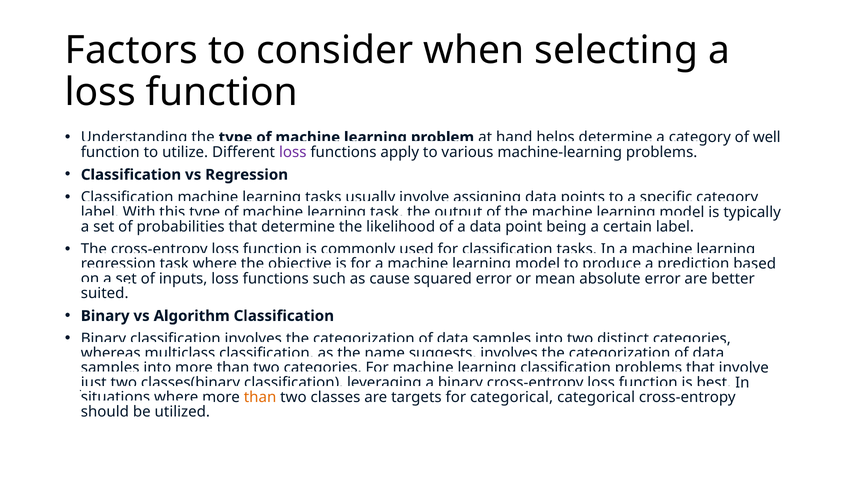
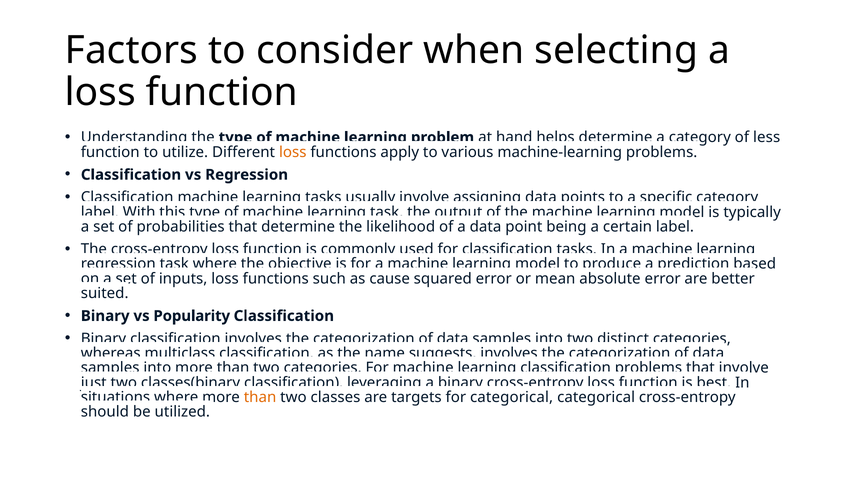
well: well -> less
loss at (293, 152) colour: purple -> orange
Algorithm: Algorithm -> Popularity
